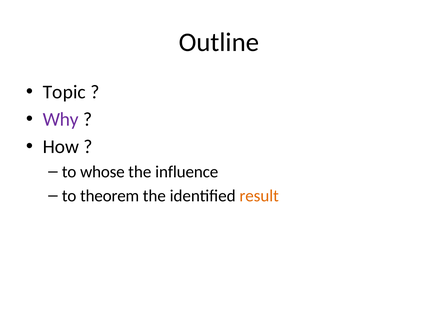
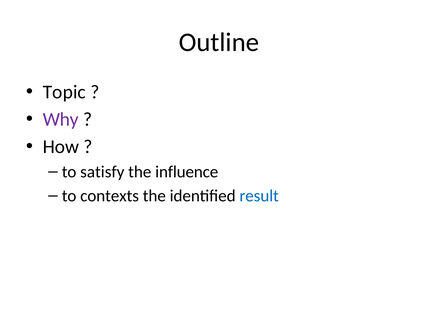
whose: whose -> satisfy
theorem: theorem -> contexts
result colour: orange -> blue
